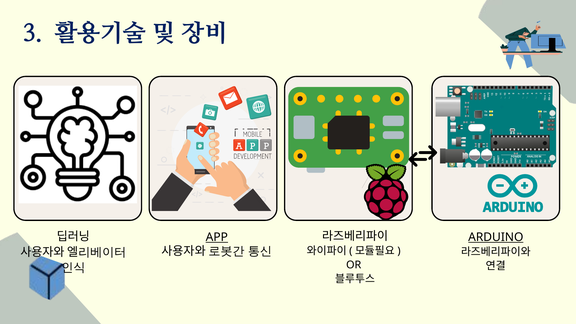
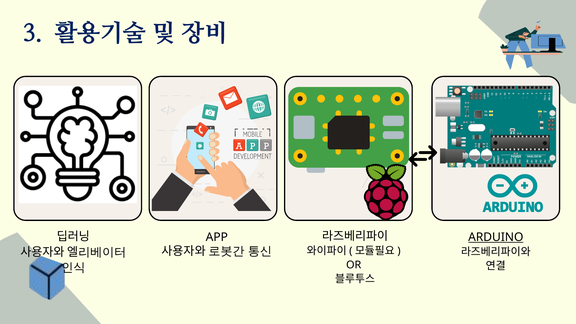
APP underline: present -> none
